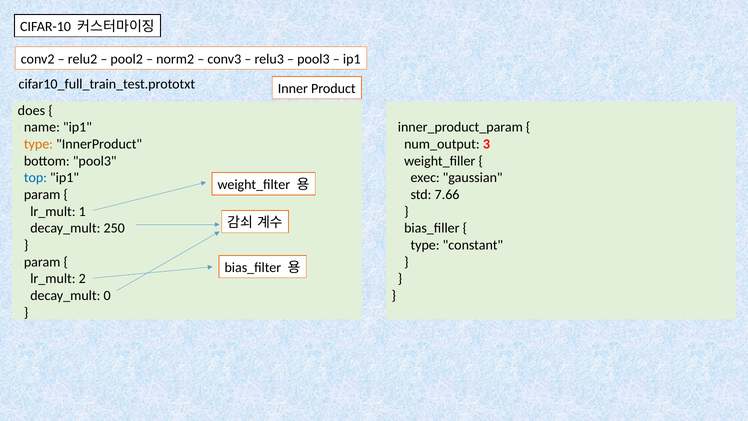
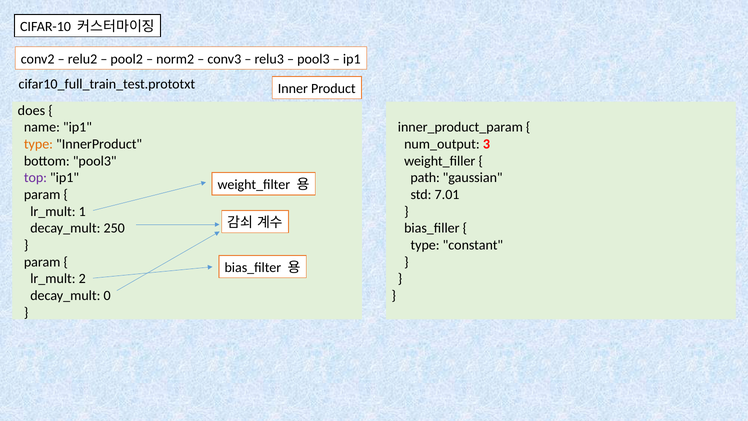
top colour: blue -> purple
exec: exec -> path
7.66: 7.66 -> 7.01
